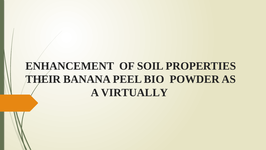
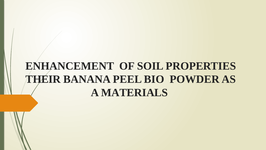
VIRTUALLY: VIRTUALLY -> MATERIALS
